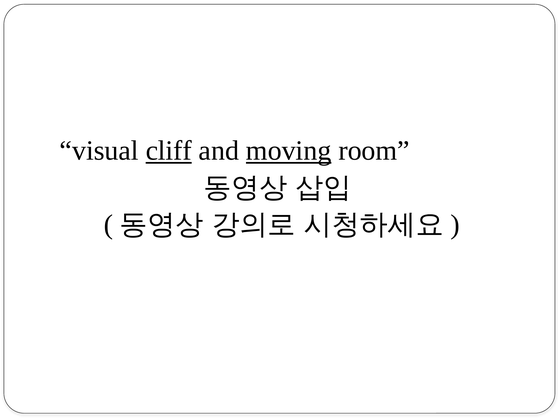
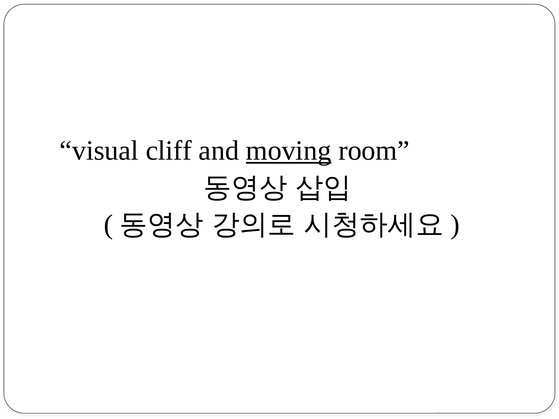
cliff underline: present -> none
